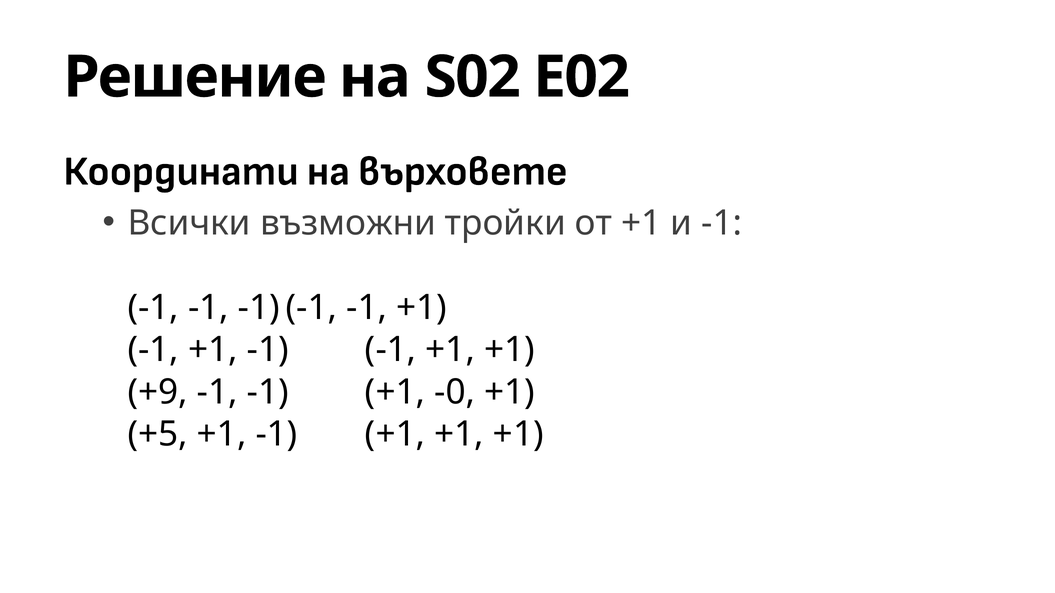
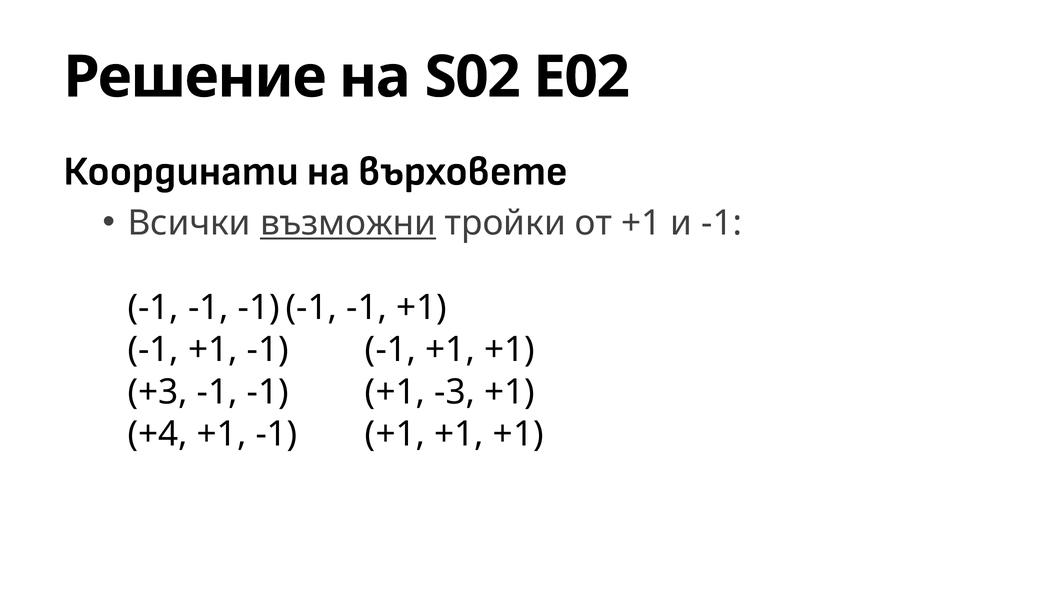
възможни underline: none -> present
+9: +9 -> +3
-0: -0 -> -3
+5: +5 -> +4
